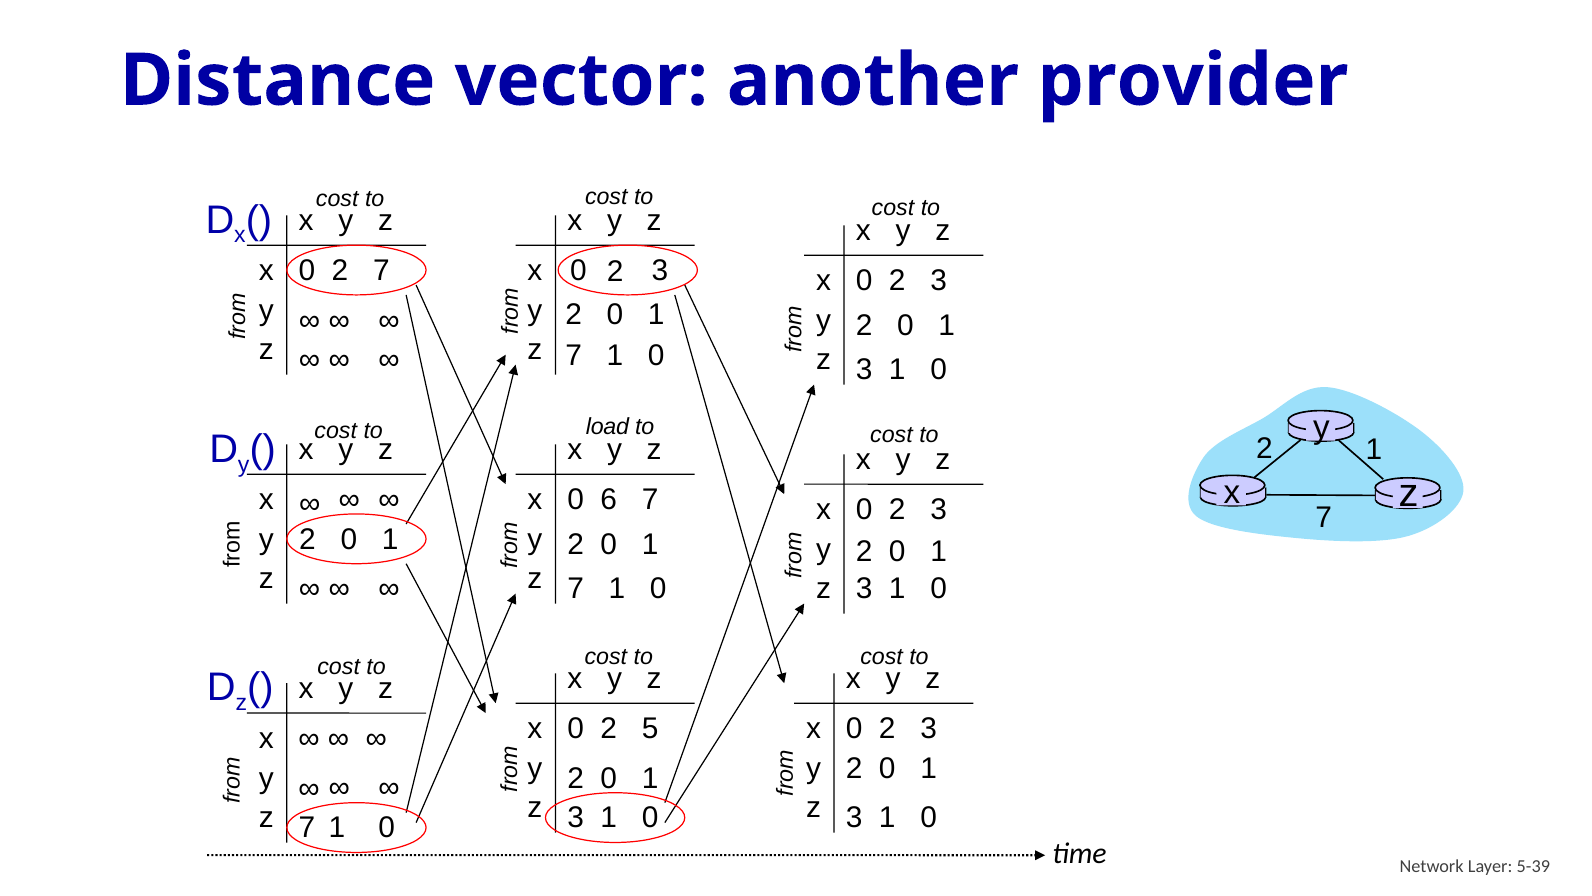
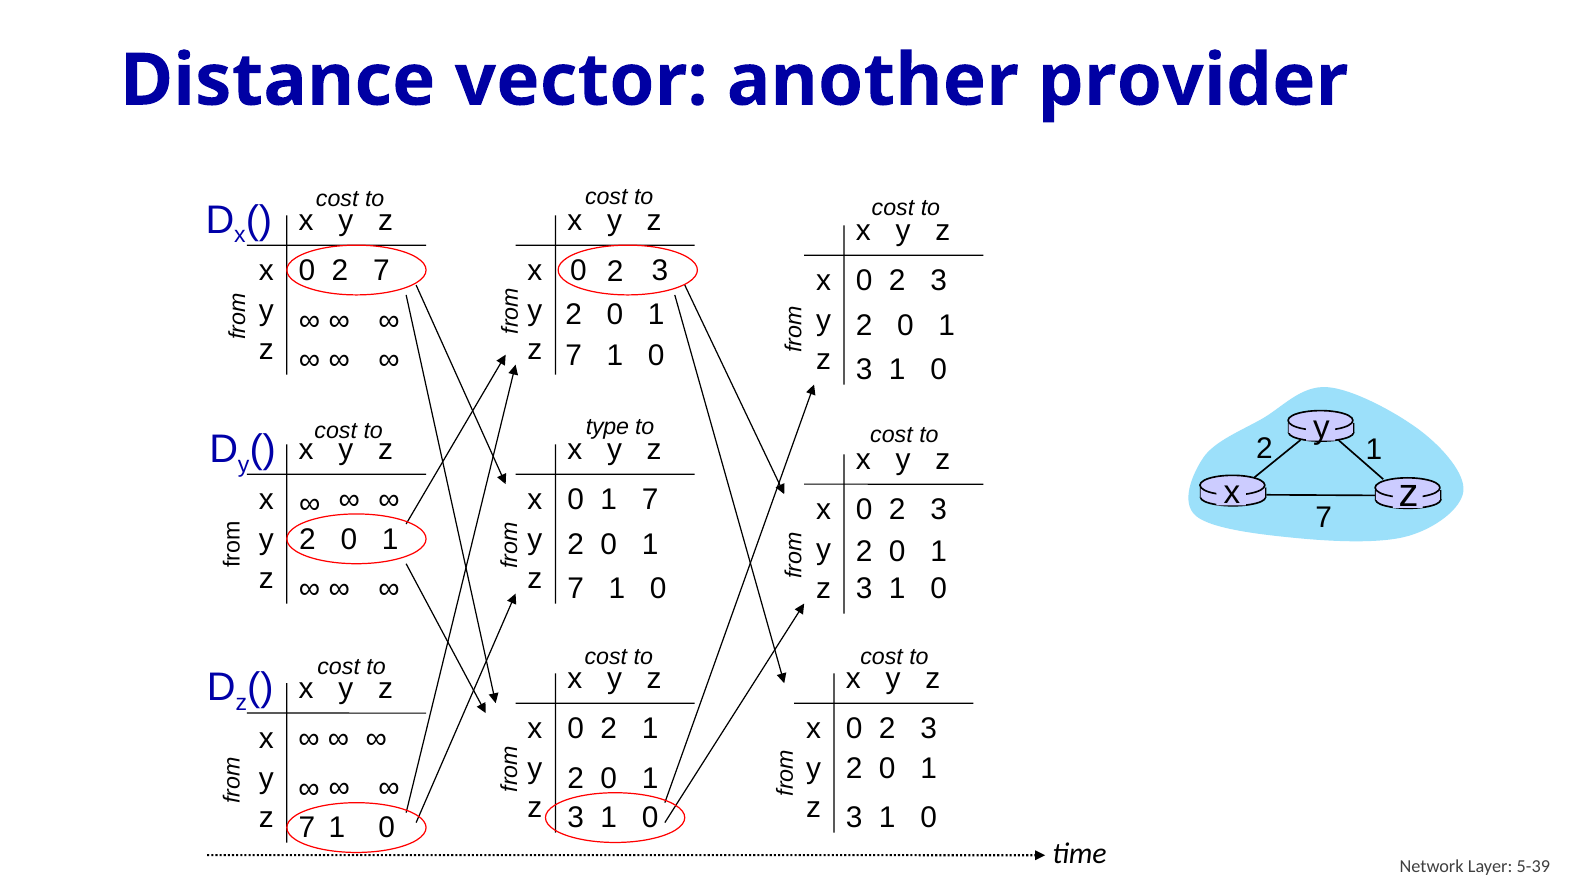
load: load -> type
6 at (609, 499): 6 -> 1
2 5: 5 -> 1
